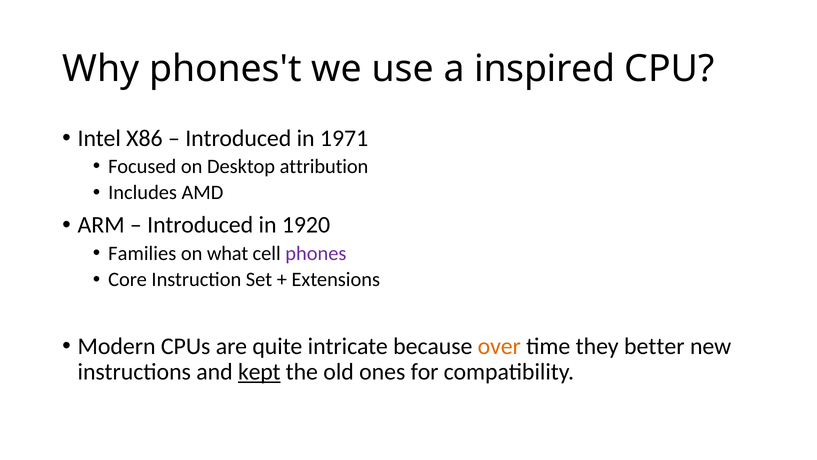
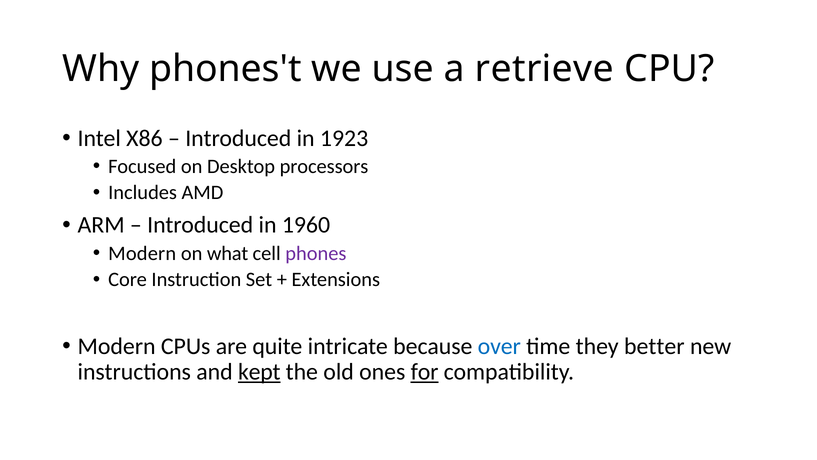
inspired: inspired -> retrieve
1971: 1971 -> 1923
attribution: attribution -> processors
1920: 1920 -> 1960
Families at (142, 253): Families -> Modern
over colour: orange -> blue
for underline: none -> present
